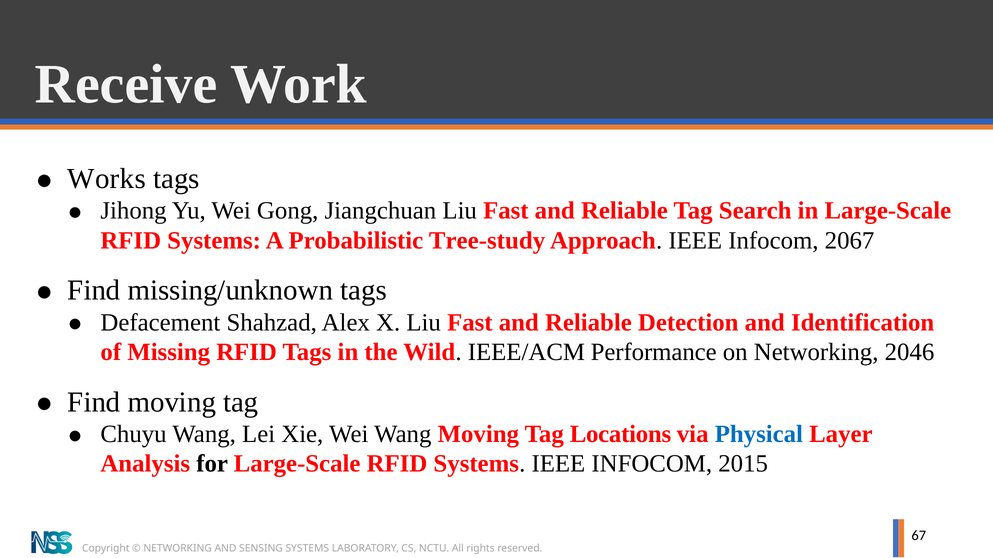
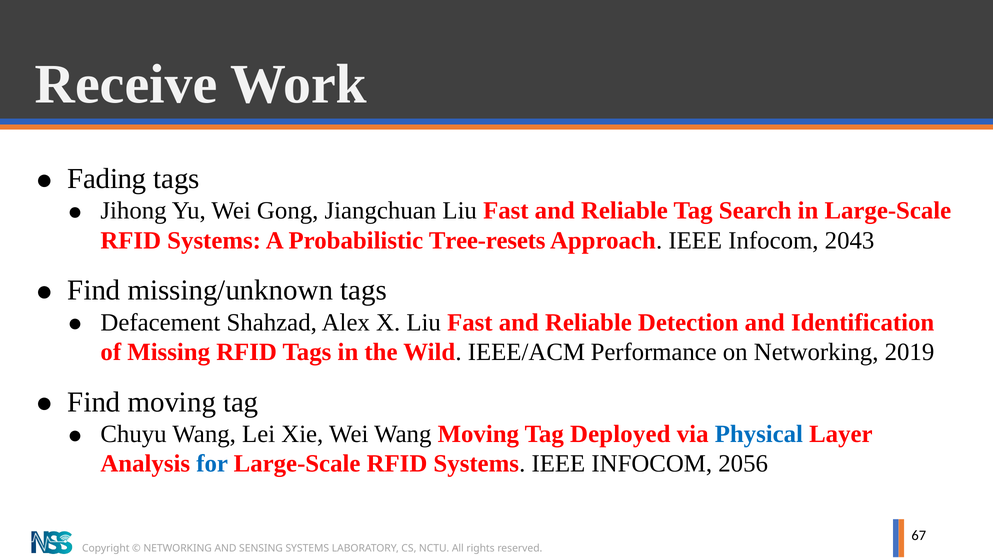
Works: Works -> Fading
Tree-study: Tree-study -> Tree-resets
2067: 2067 -> 2043
2046: 2046 -> 2019
Locations: Locations -> Deployed
for colour: black -> blue
2015: 2015 -> 2056
